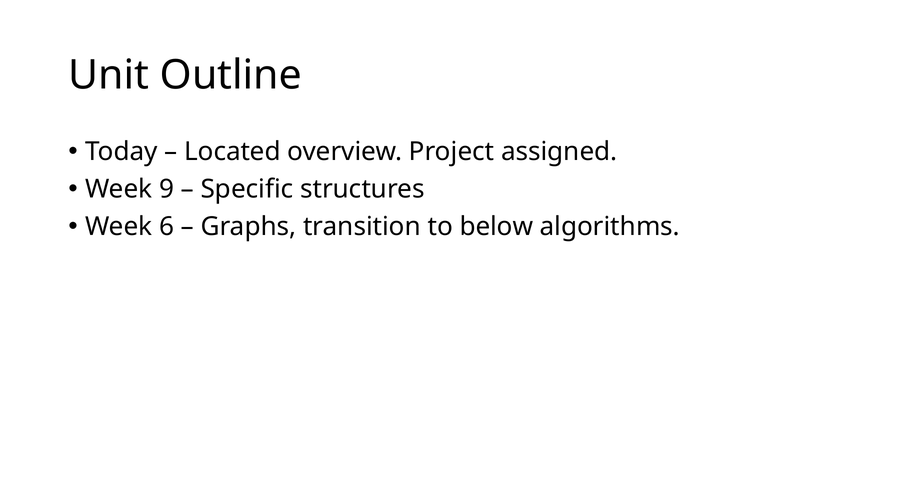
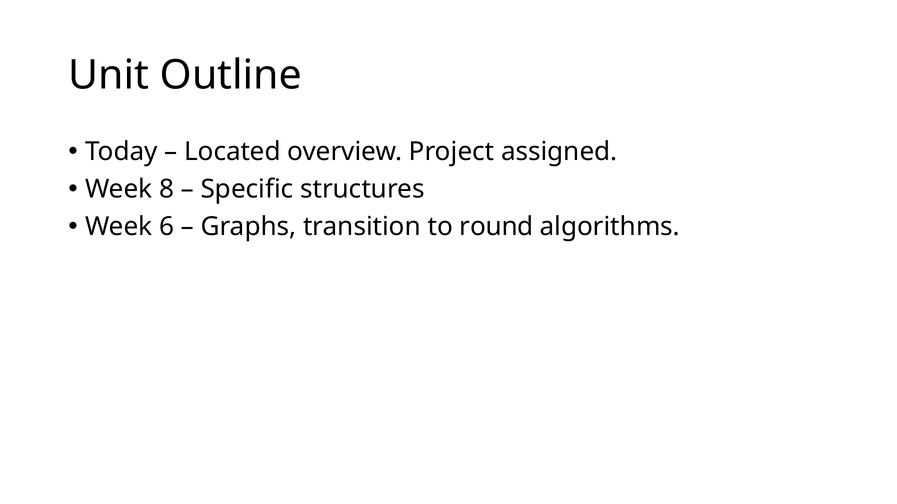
9: 9 -> 8
below: below -> round
